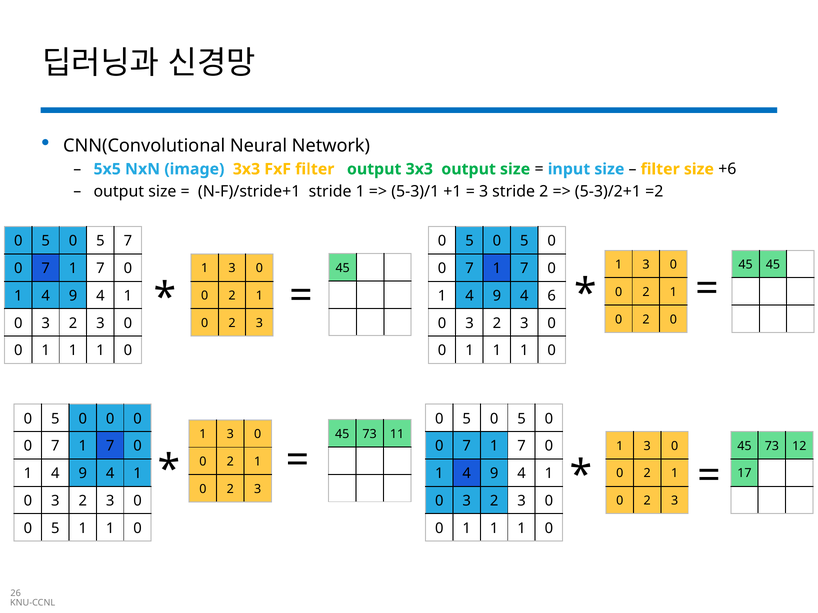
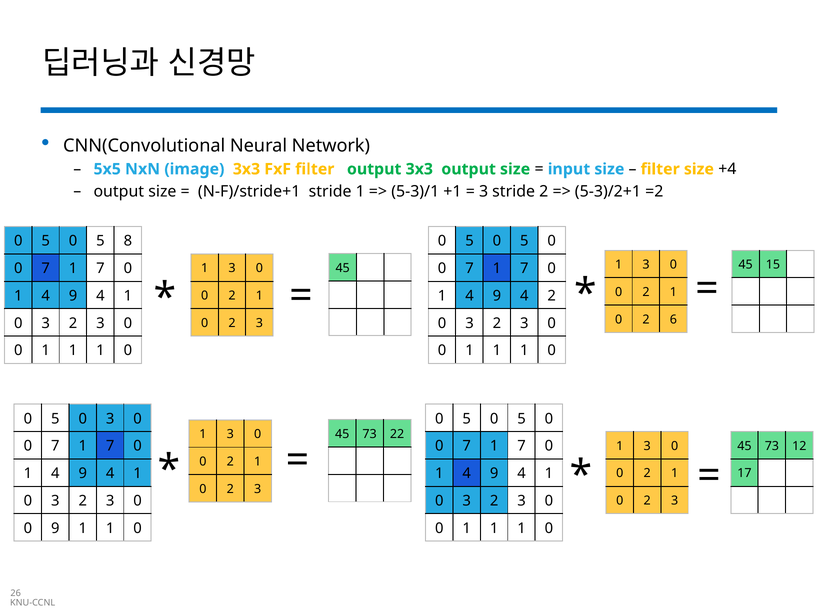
+6: +6 -> +4
5 7: 7 -> 8
45 45: 45 -> 15
4 6: 6 -> 2
2 0: 0 -> 6
0 at (110, 419): 0 -> 3
11: 11 -> 22
5 at (55, 529): 5 -> 9
